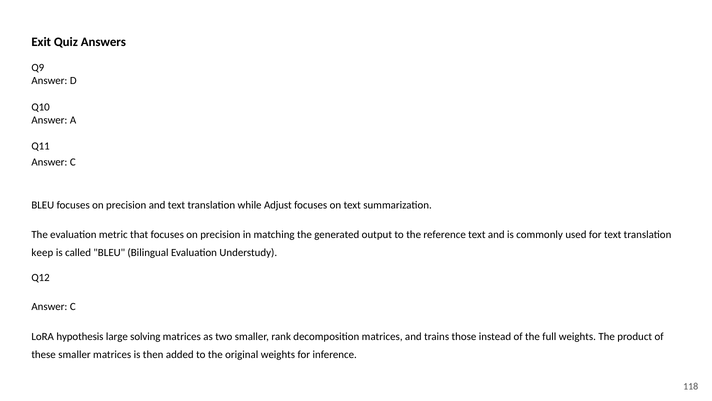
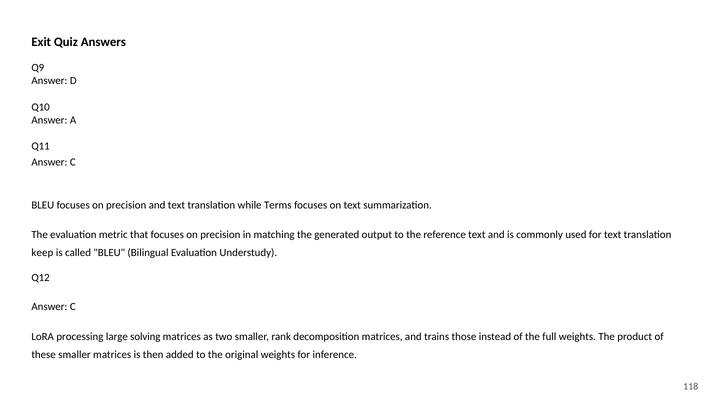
Adjust: Adjust -> Terms
hypothesis: hypothesis -> processing
